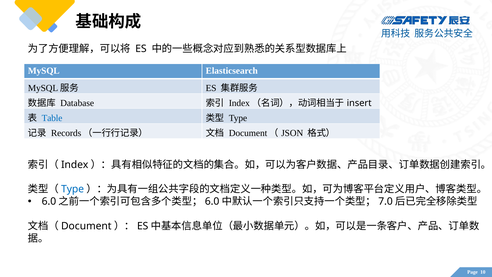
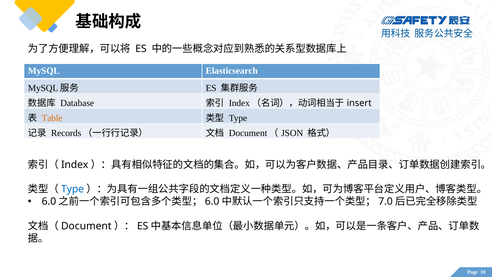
Table colour: blue -> orange
